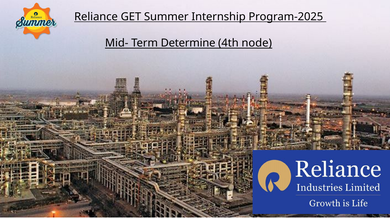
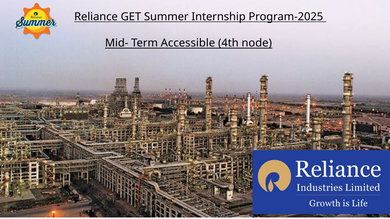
Determine: Determine -> Accessible
